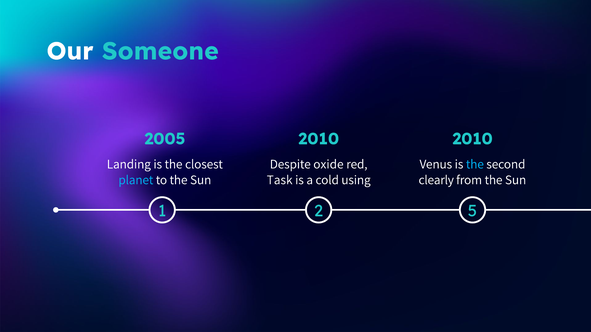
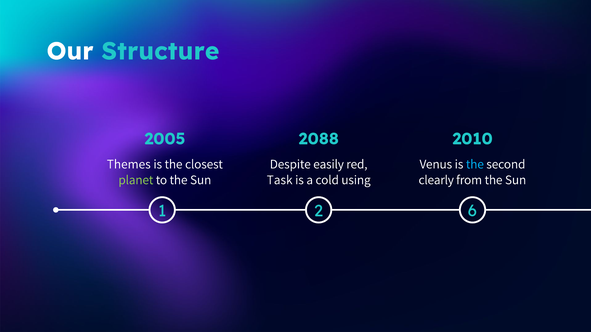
Someone: Someone -> Structure
2010 at (319, 139): 2010 -> 2088
Landing: Landing -> Themes
oxide: oxide -> easily
planet colour: light blue -> light green
5: 5 -> 6
